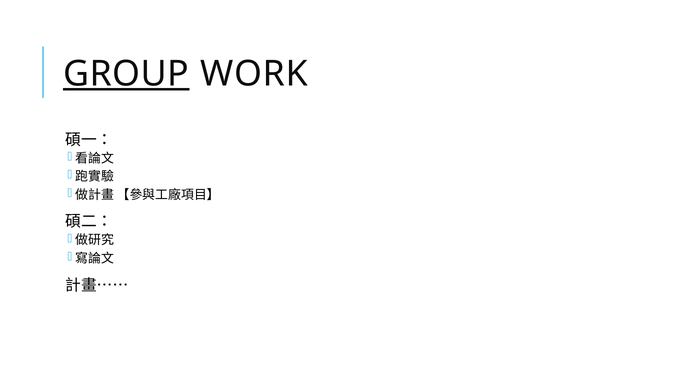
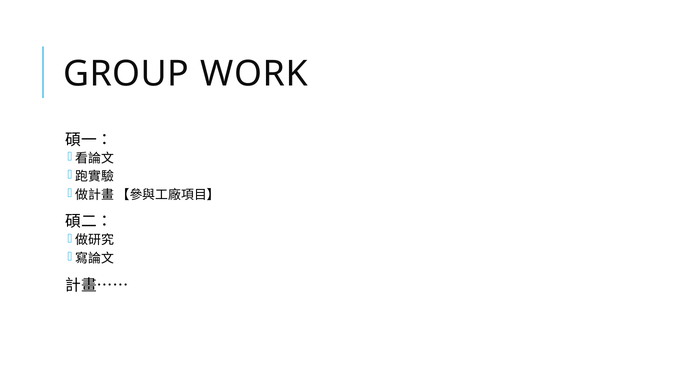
GROUP underline: present -> none
